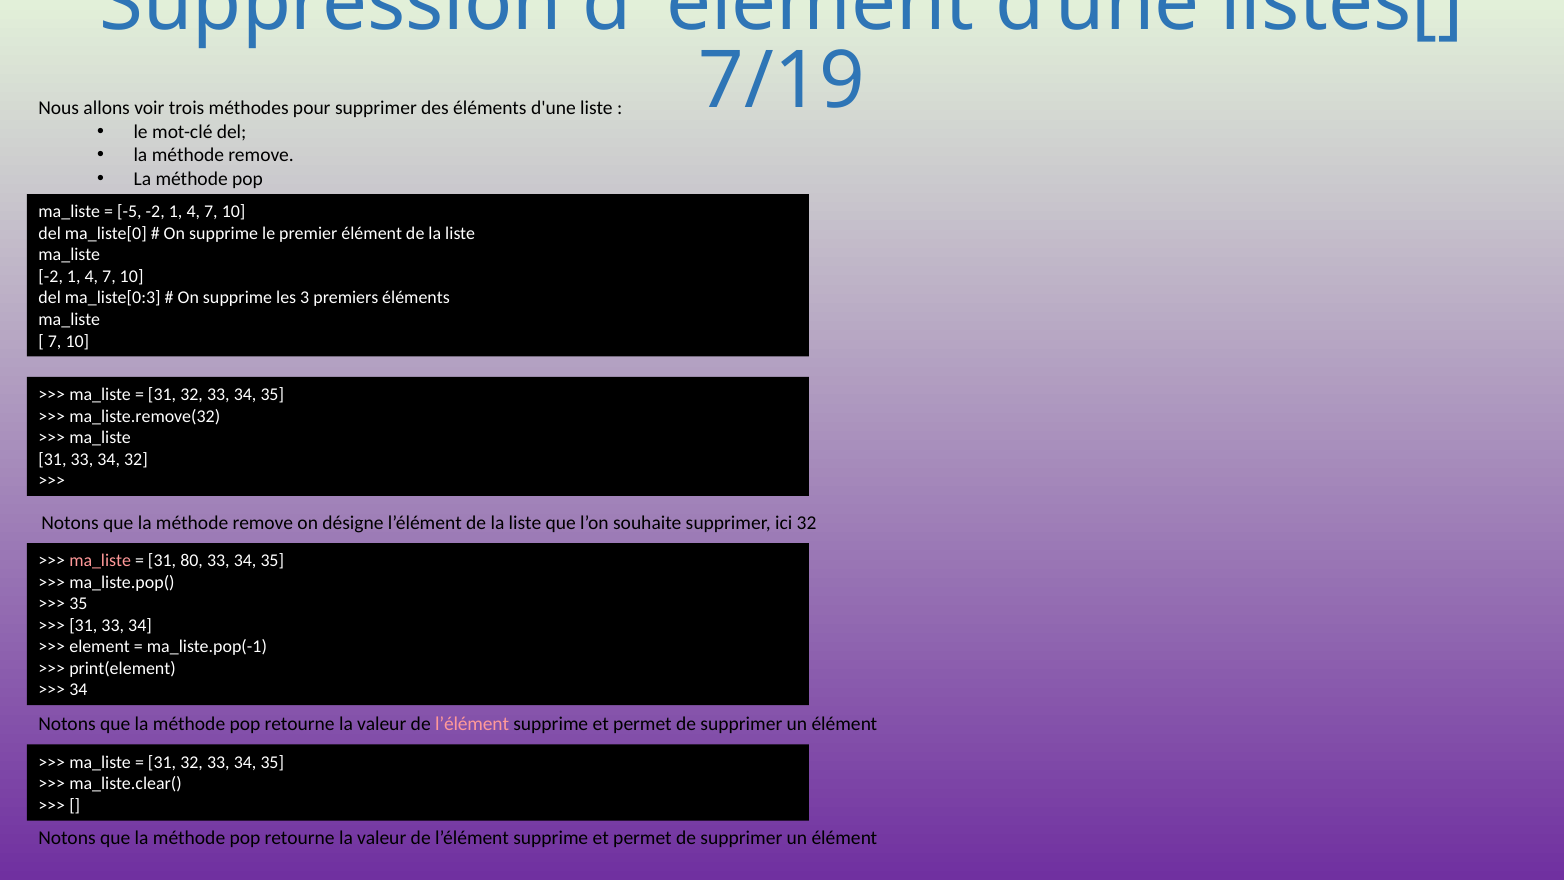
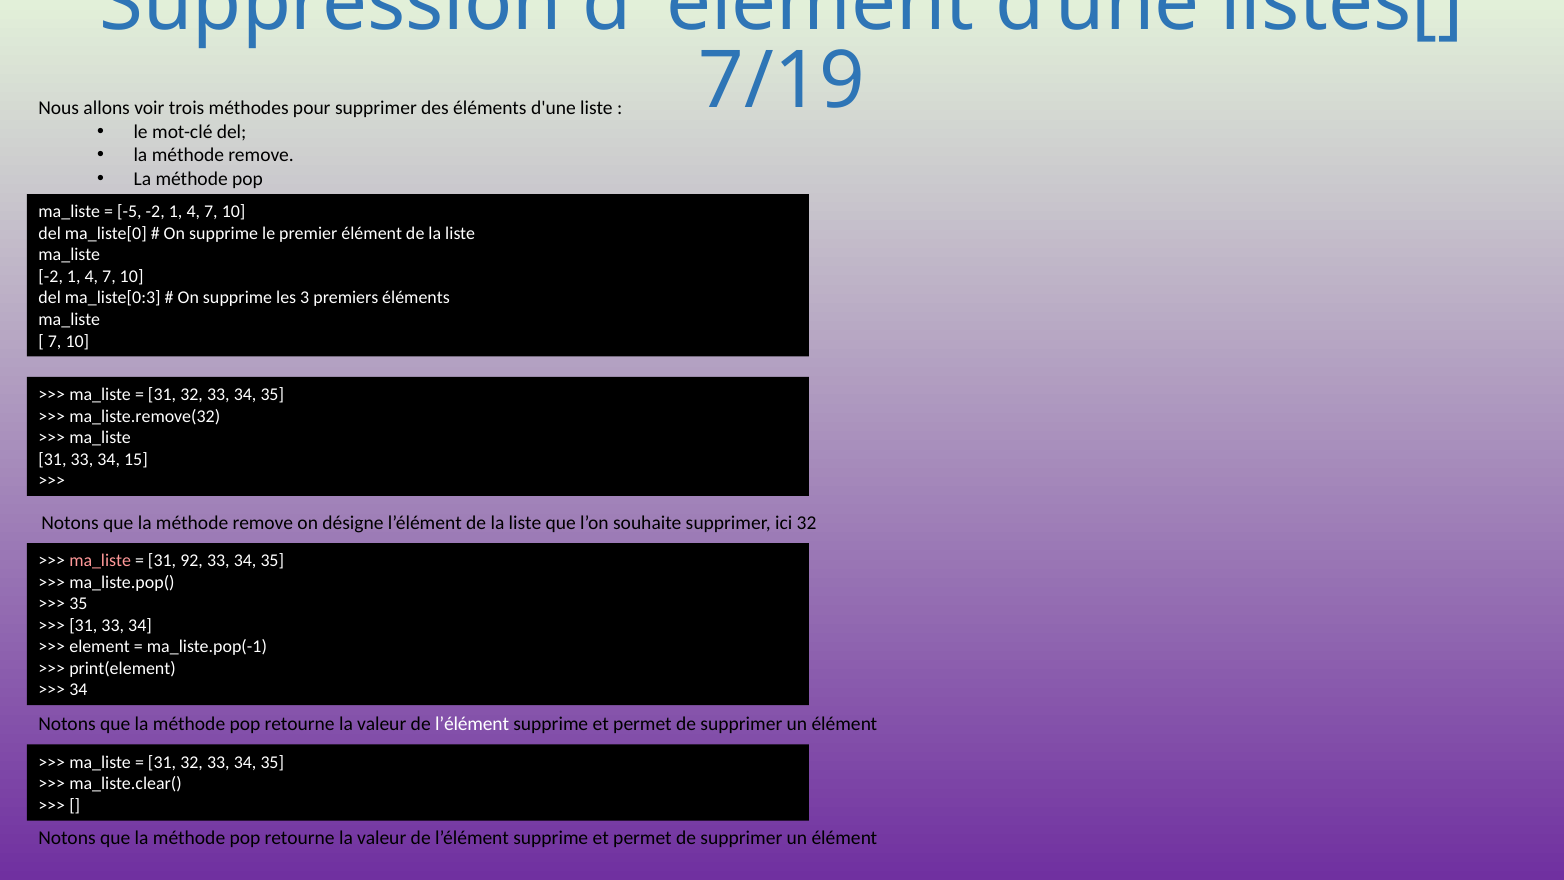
34 32: 32 -> 15
80: 80 -> 92
l’élément at (472, 724) colour: pink -> white
